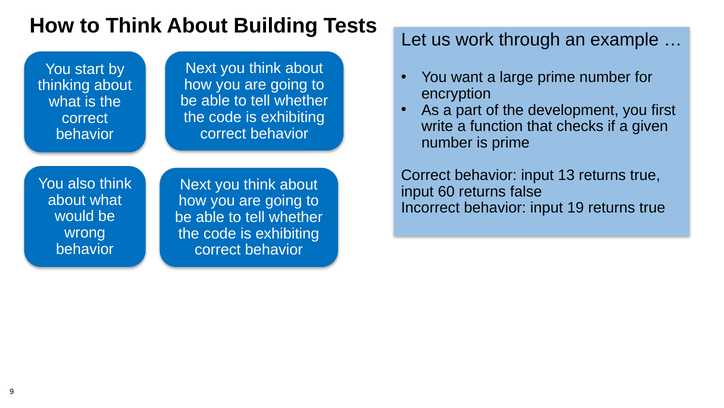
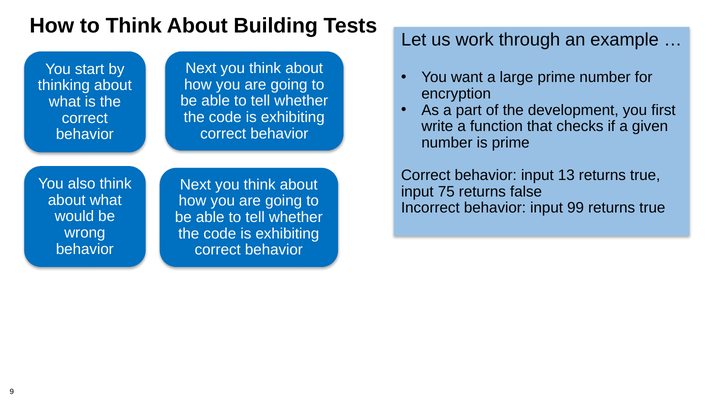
60: 60 -> 75
19: 19 -> 99
